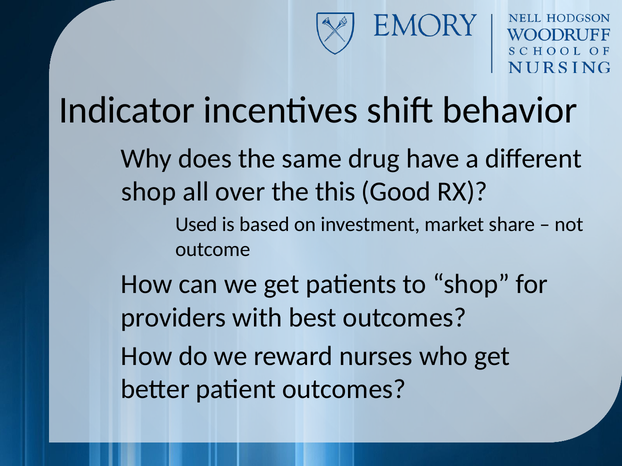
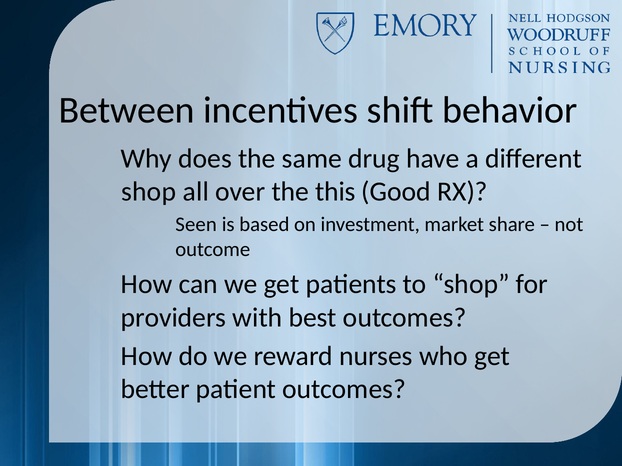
Indicator: Indicator -> Between
Used: Used -> Seen
